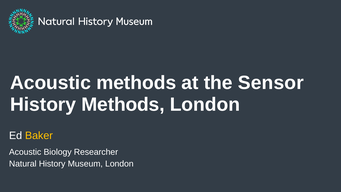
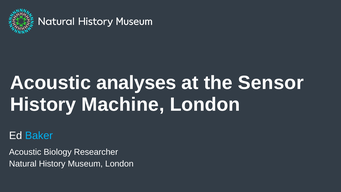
Acoustic methods: methods -> analyses
History Methods: Methods -> Machine
Baker colour: yellow -> light blue
